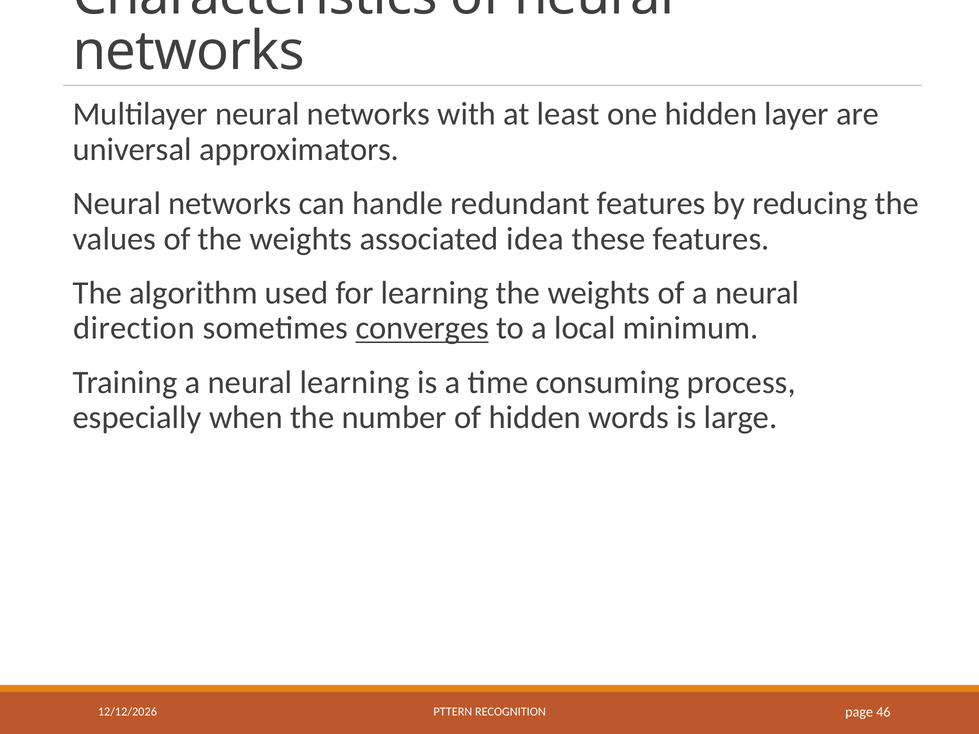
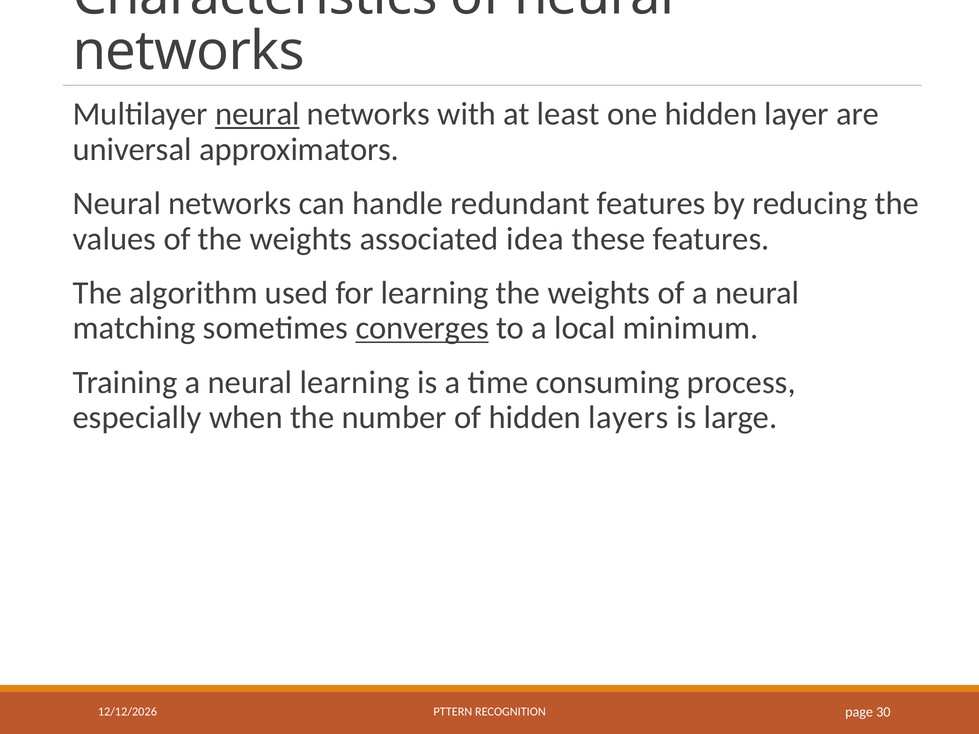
neural at (257, 114) underline: none -> present
direction: direction -> matching
words: words -> layers
46: 46 -> 30
